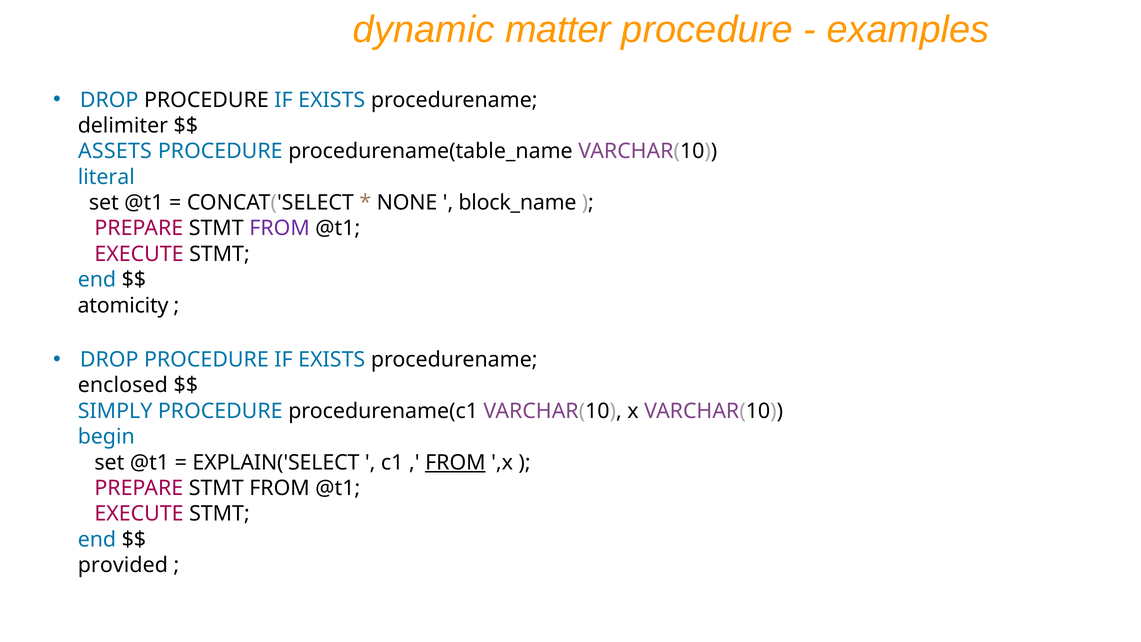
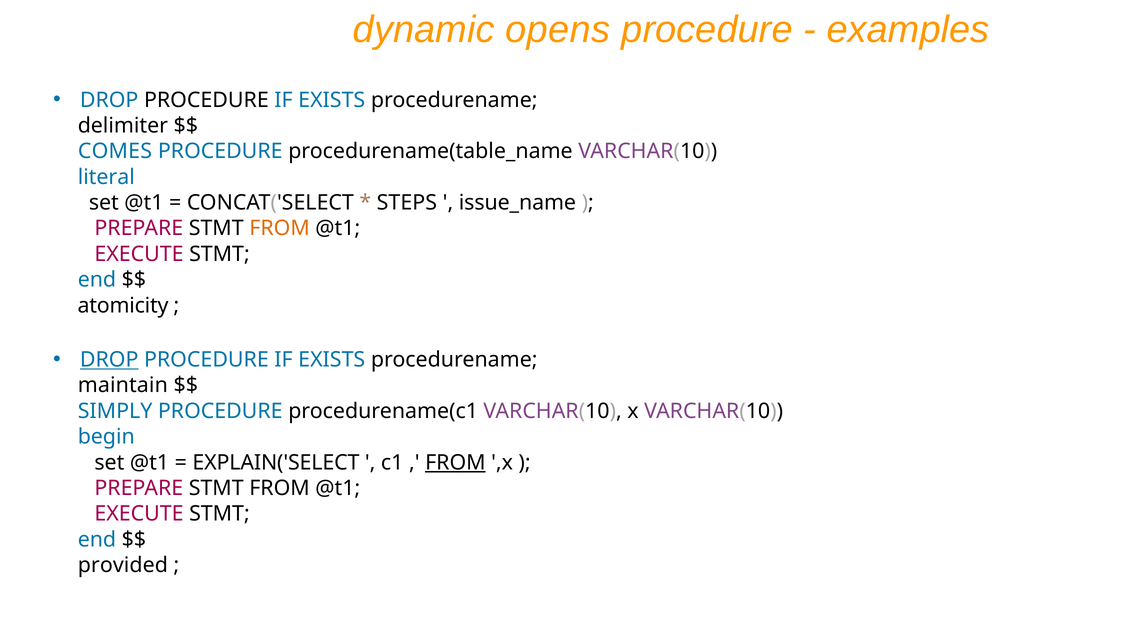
matter: matter -> opens
ASSETS: ASSETS -> COMES
NONE: NONE -> STEPS
block_name: block_name -> issue_name
FROM at (280, 228) colour: purple -> orange
DROP at (109, 360) underline: none -> present
enclosed: enclosed -> maintain
